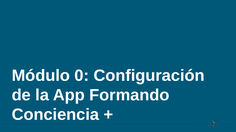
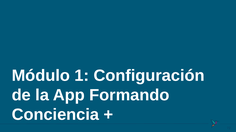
0: 0 -> 1
